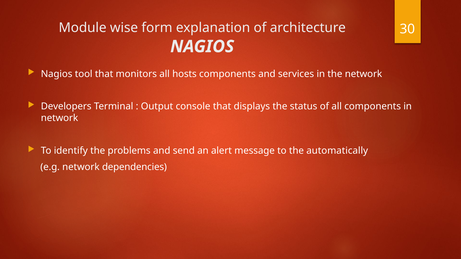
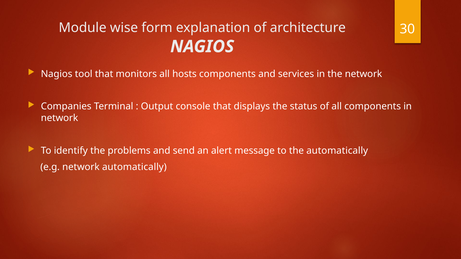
Developers: Developers -> Companies
network dependencies: dependencies -> automatically
